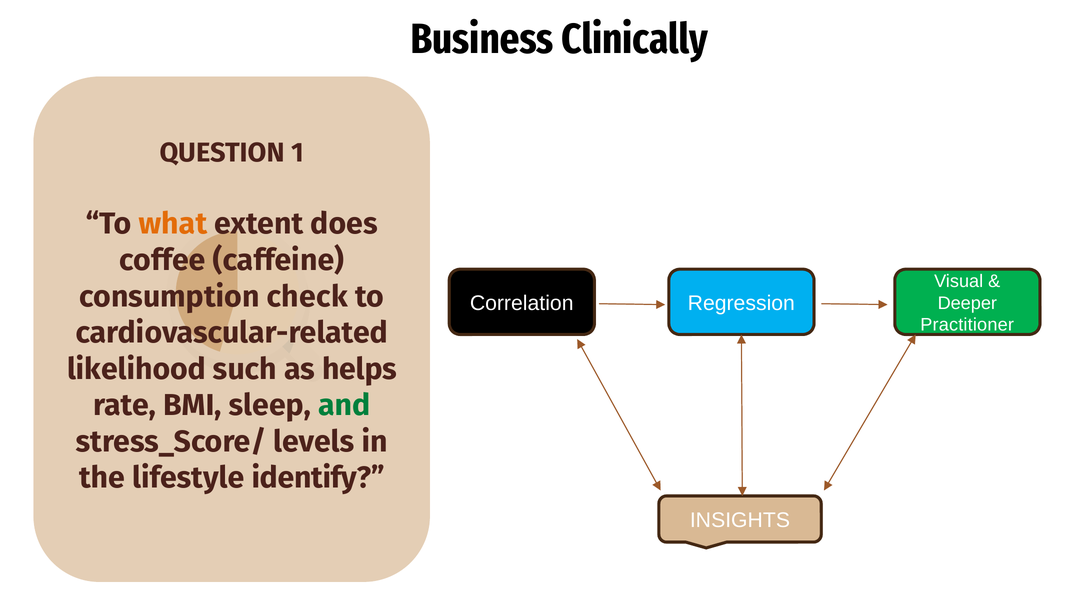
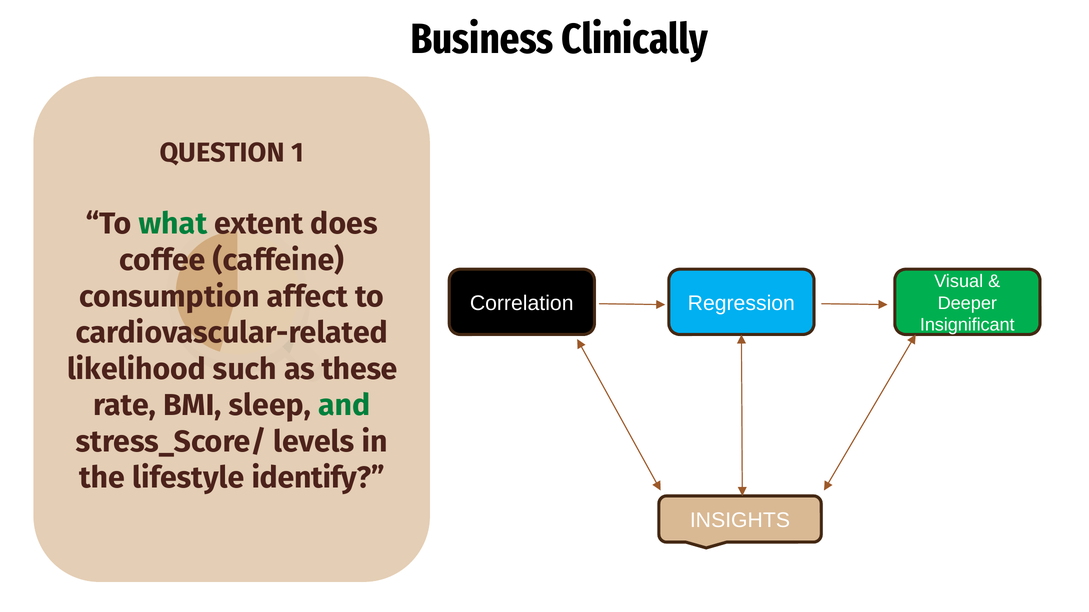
what colour: orange -> green
check: check -> affect
Practitioner: Practitioner -> Insignificant
helps: helps -> these
